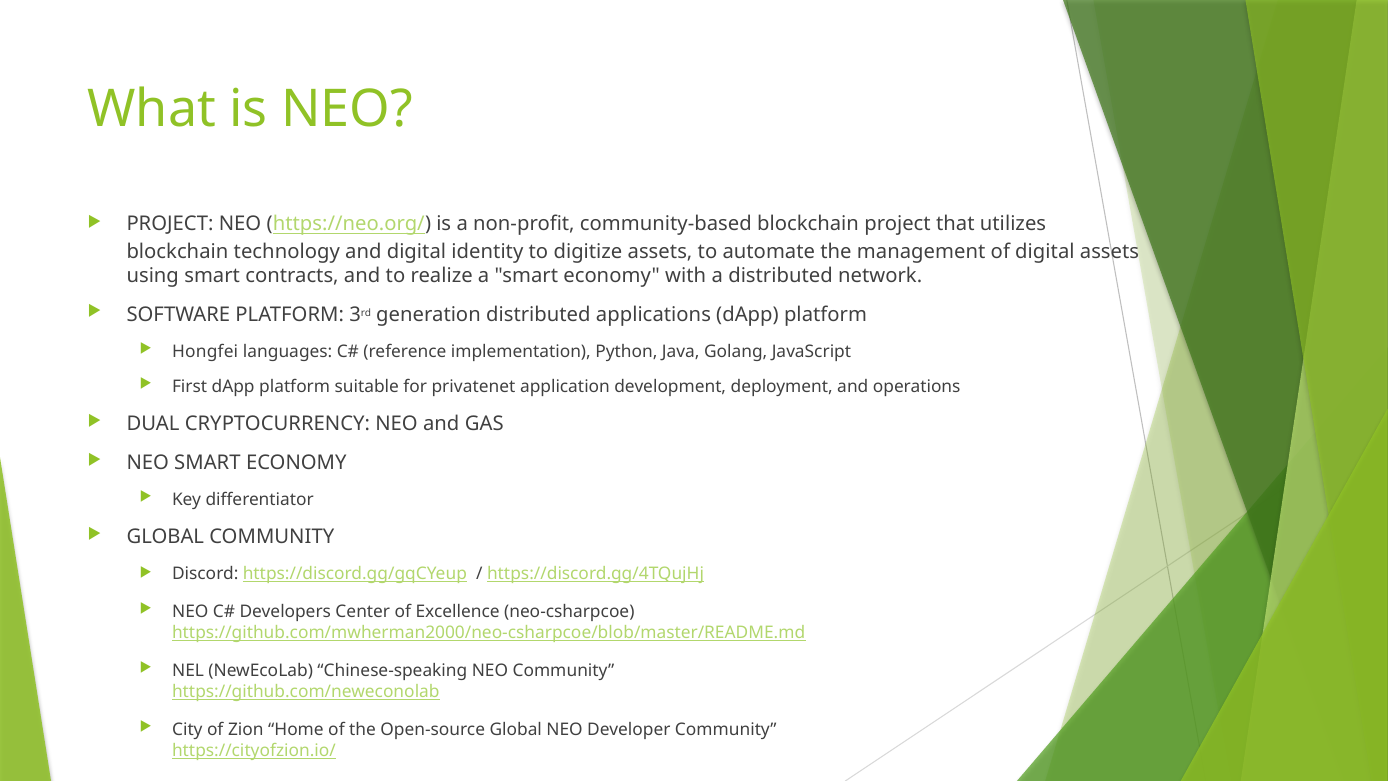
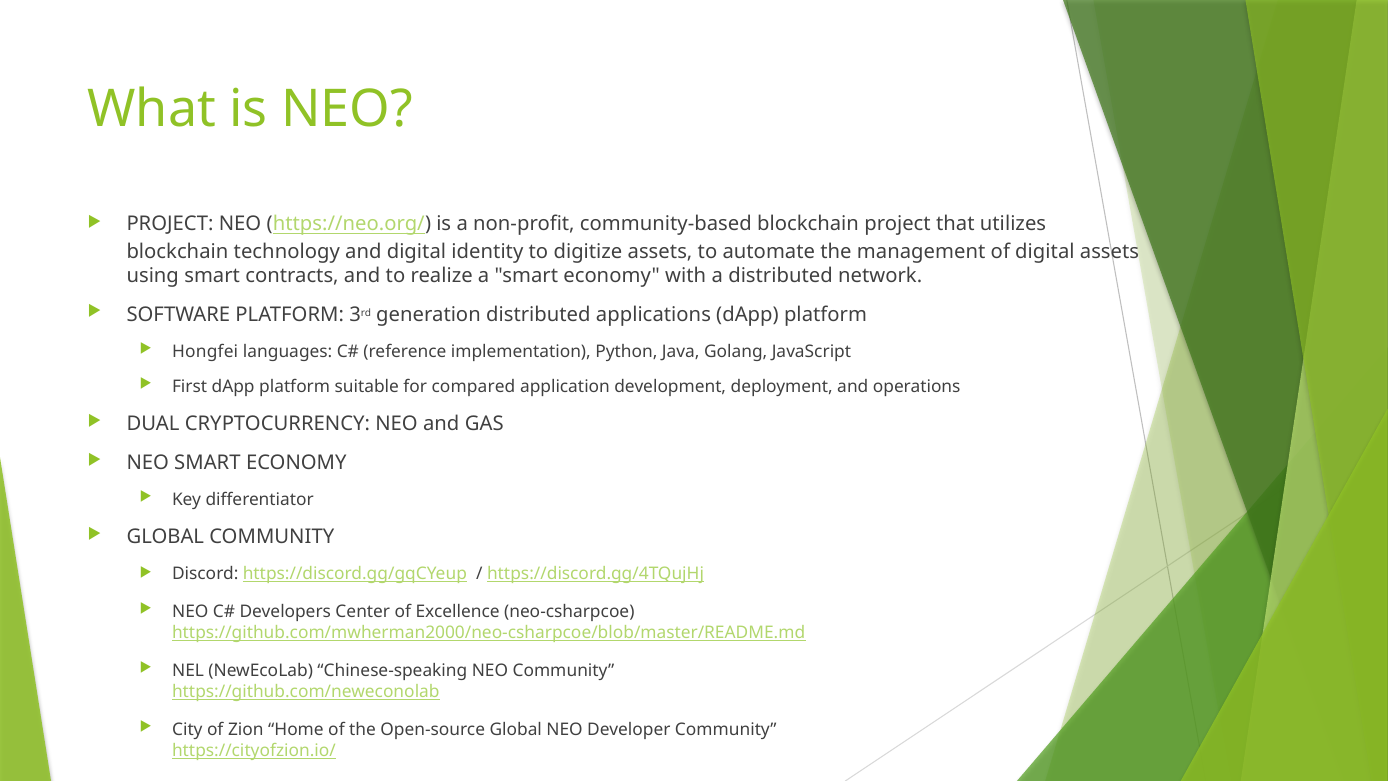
privatenet: privatenet -> compared
